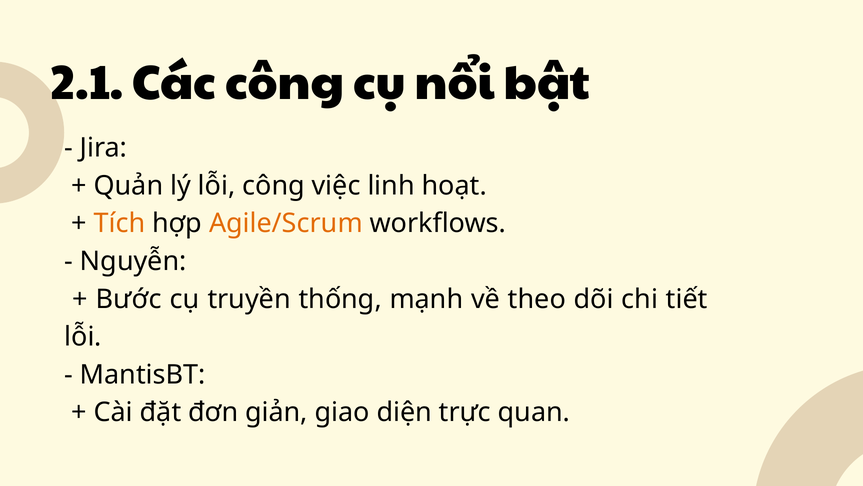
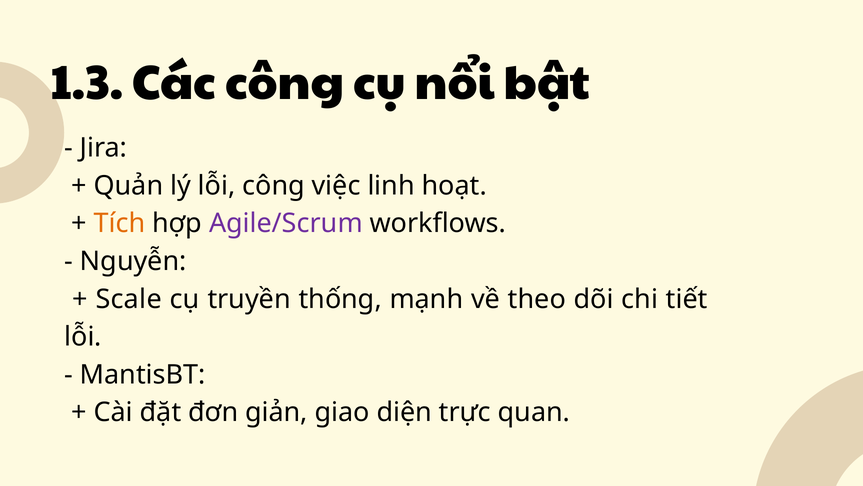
2.1: 2.1 -> 1.3
Agile/Scrum colour: orange -> purple
Bước: Bước -> Scale
